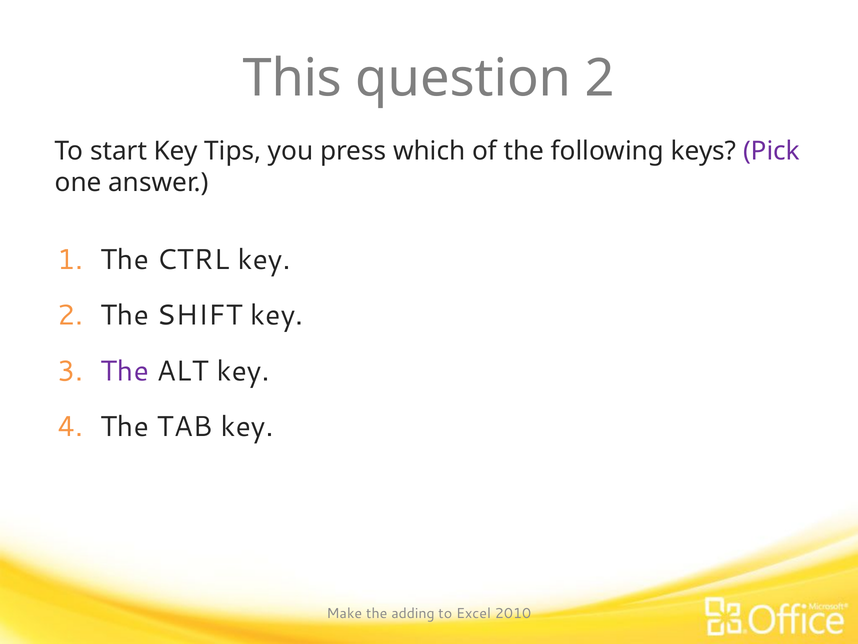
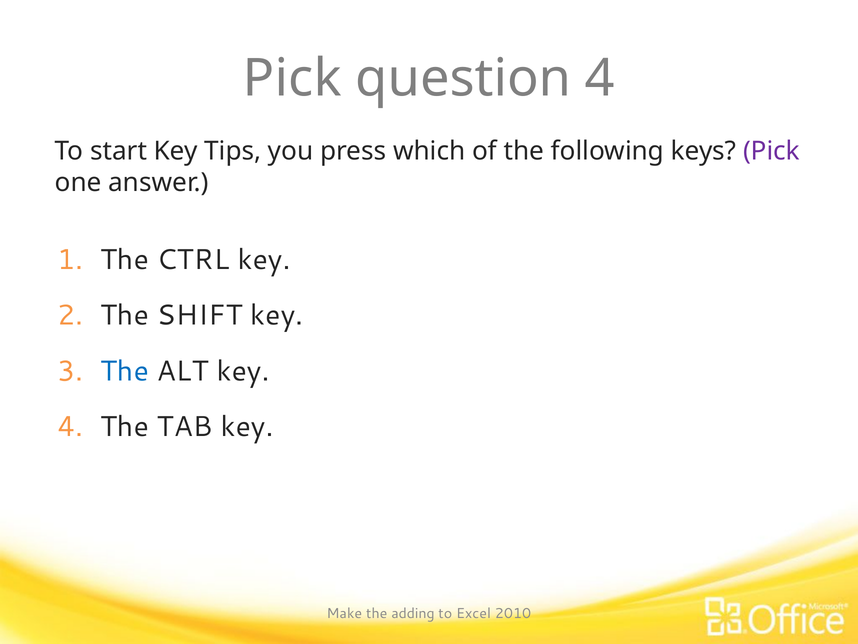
This at (292, 78): This -> Pick
question 2: 2 -> 4
The at (125, 371) colour: purple -> blue
